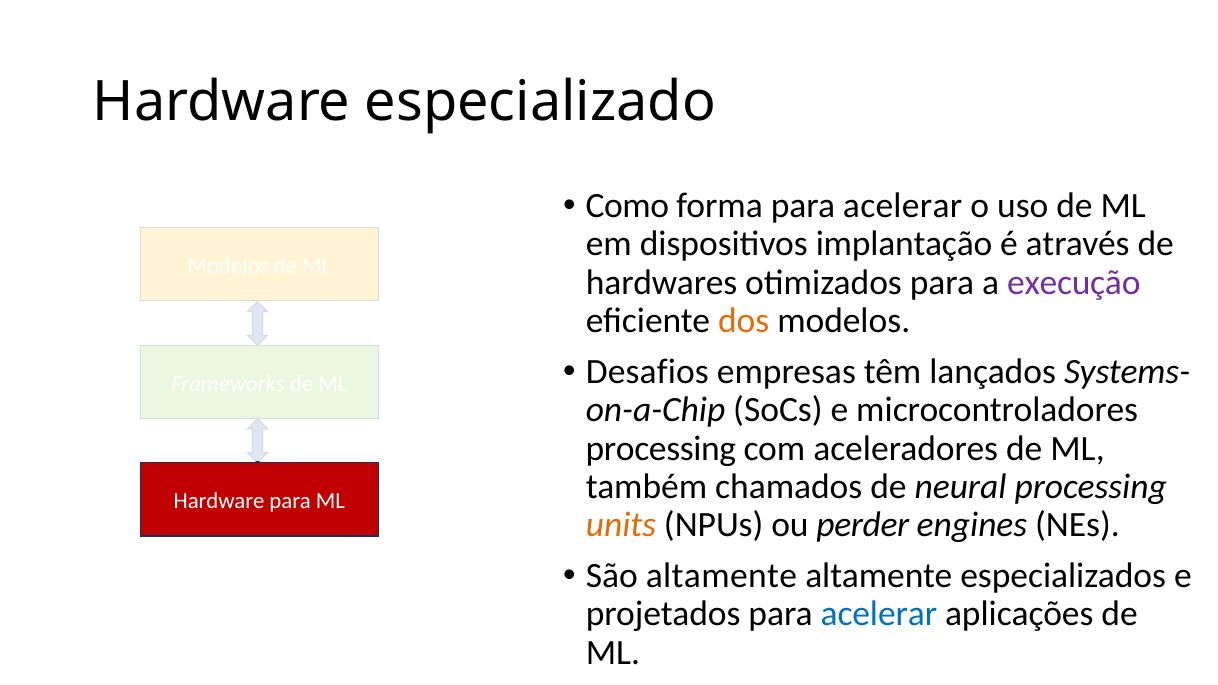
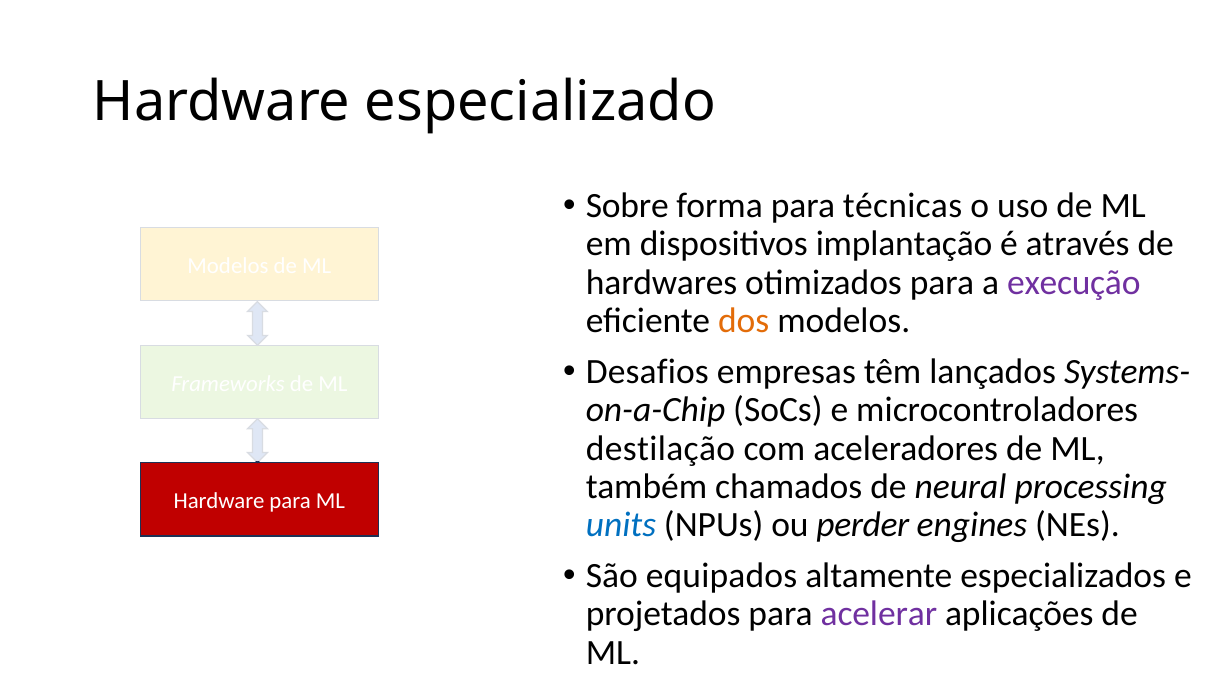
Como: Como -> Sobre
forma para acelerar: acelerar -> técnicas
processing at (661, 448): processing -> destilação
units colour: orange -> blue
São altamente: altamente -> equipados
acelerar at (879, 614) colour: blue -> purple
